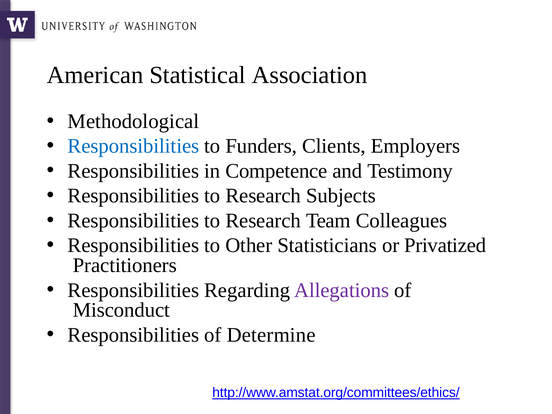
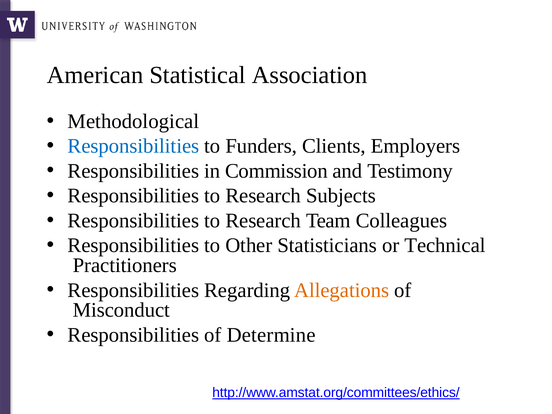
Competence: Competence -> Commission
Privatized: Privatized -> Technical
Allegations colour: purple -> orange
